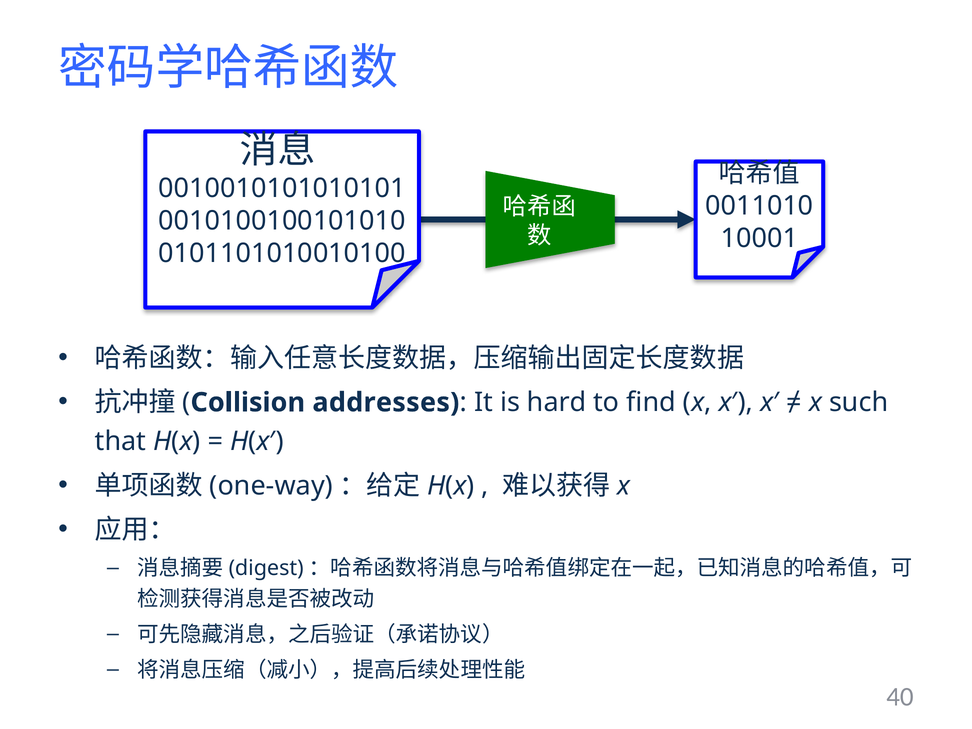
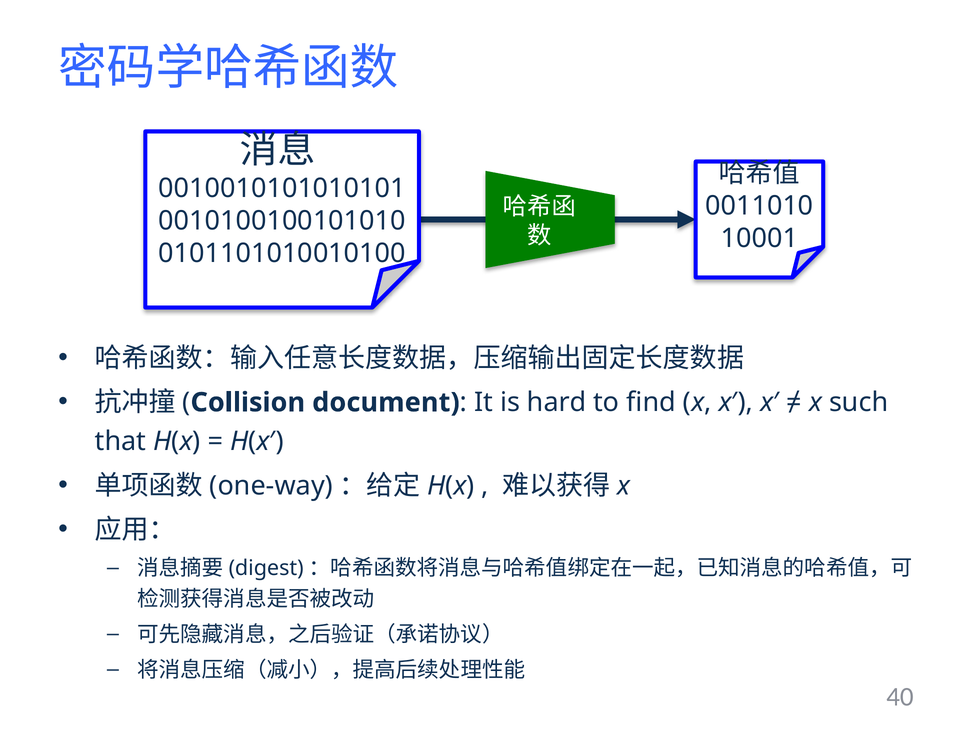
addresses: addresses -> document
